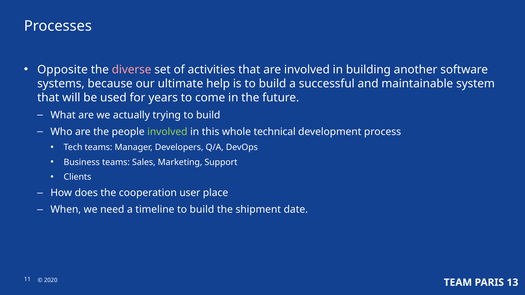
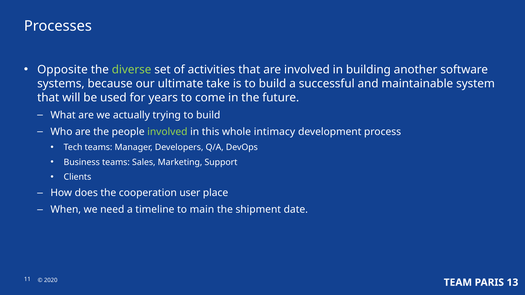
diverse colour: pink -> light green
help: help -> take
technical: technical -> intimacy
timeline to build: build -> main
